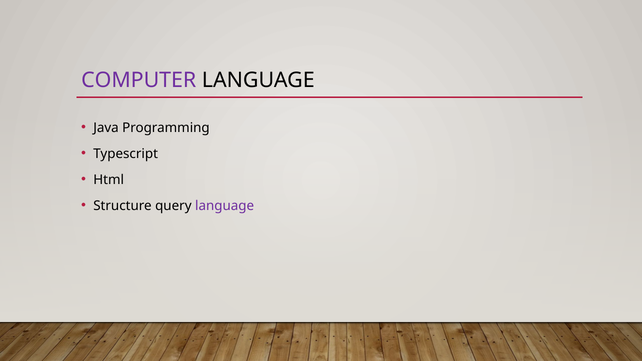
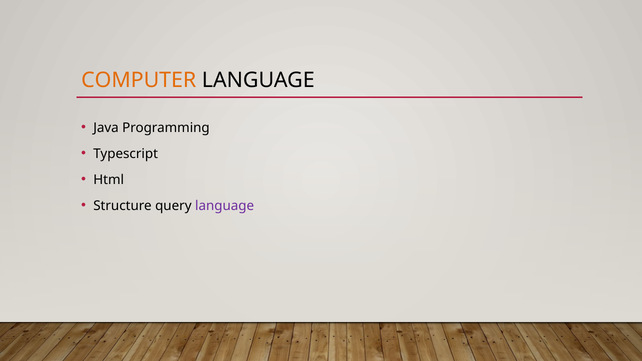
COMPUTER colour: purple -> orange
